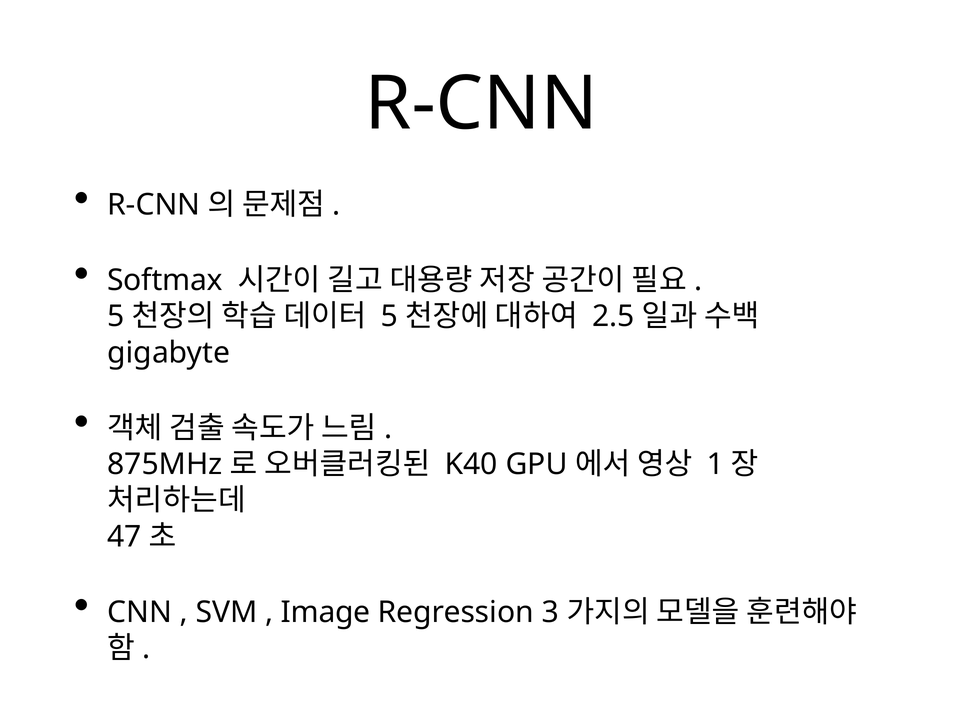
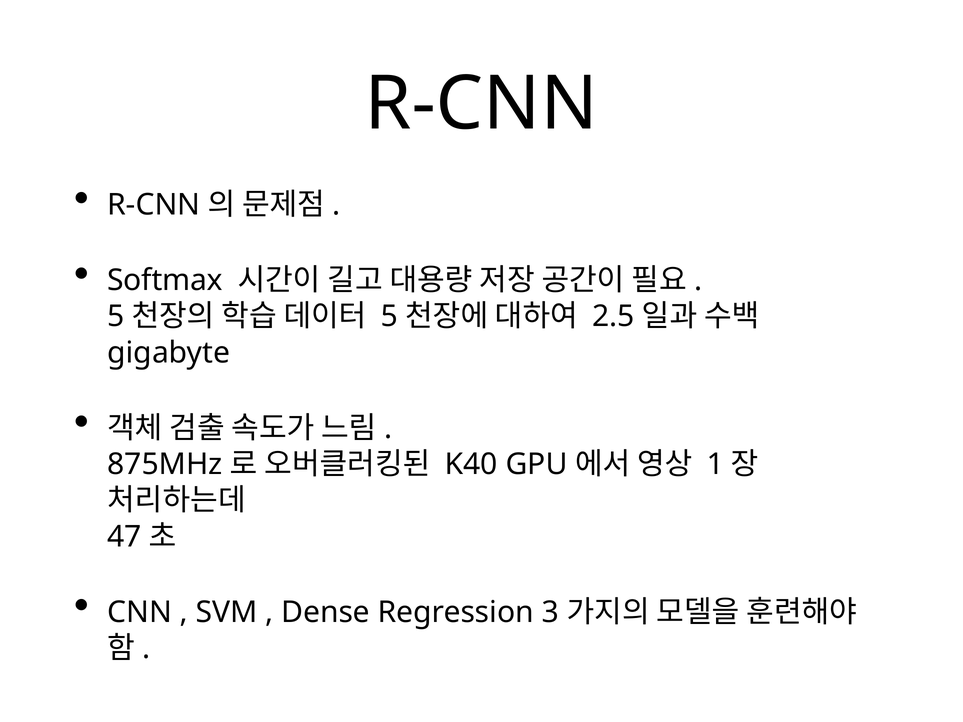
Image: Image -> Dense
